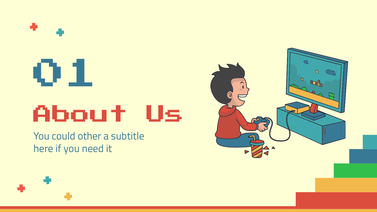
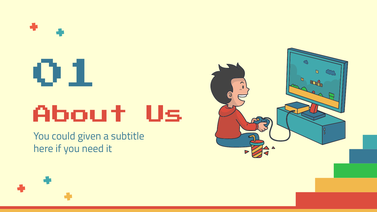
other: other -> given
